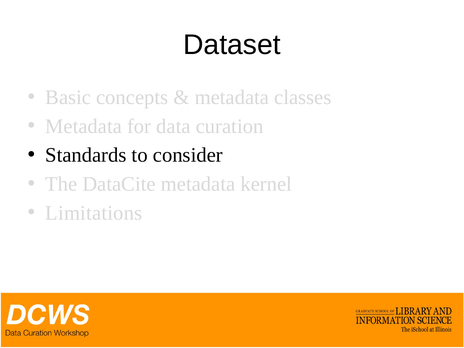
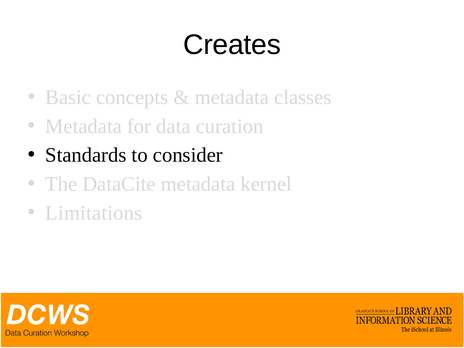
Dataset: Dataset -> Creates
